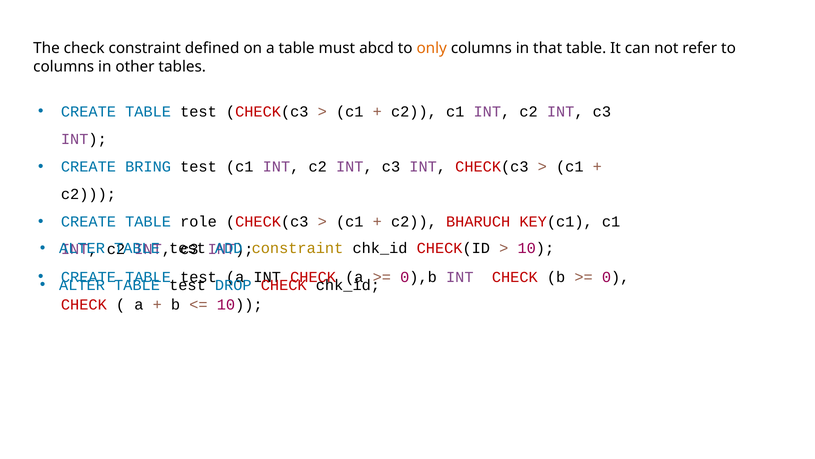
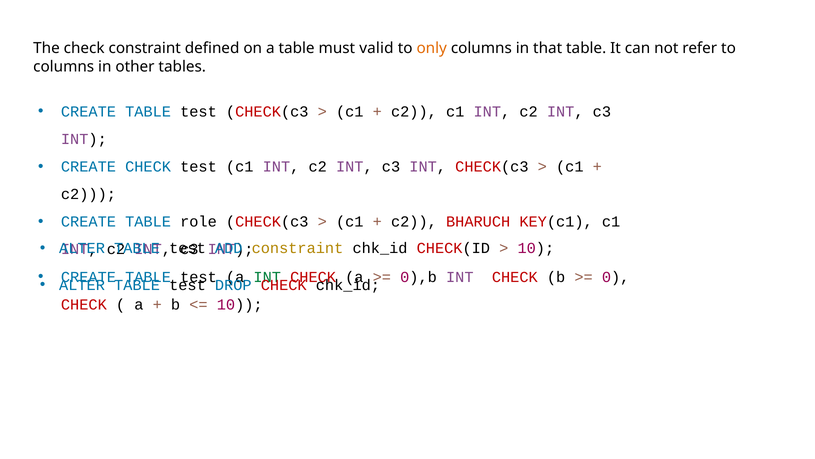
abcd: abcd -> valid
CREATE BRING: BRING -> CHECK
INT at (267, 277) colour: black -> green
